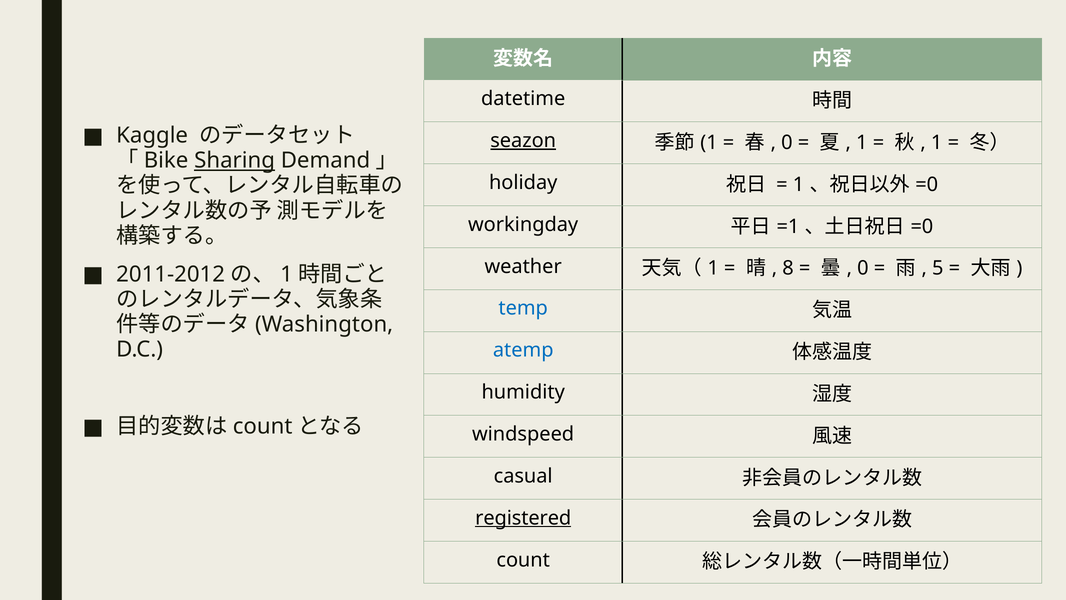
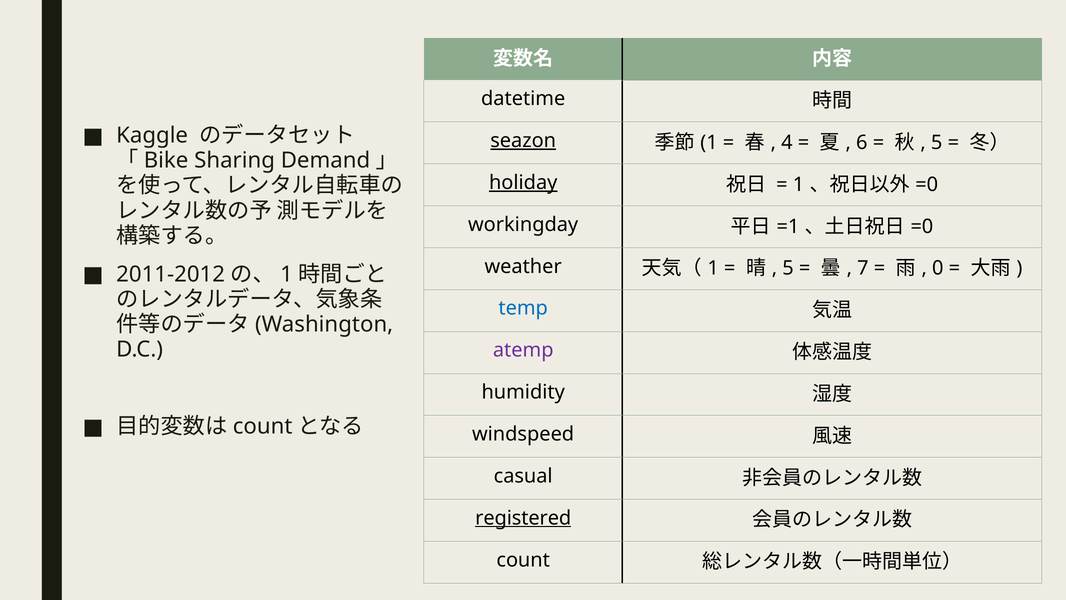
0 at (787, 143): 0 -> 4
1 at (862, 143): 1 -> 6
1 at (937, 143): 1 -> 5
Sharing underline: present -> none
holiday underline: none -> present
8 at (788, 268): 8 -> 5
0 at (863, 268): 0 -> 7
5: 5 -> 0
atemp colour: blue -> purple
